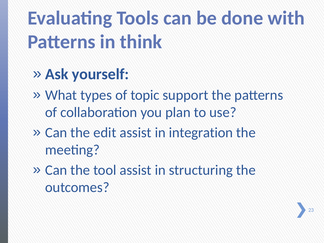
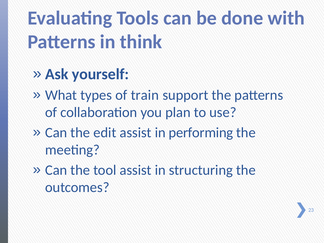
topic: topic -> train
integration: integration -> performing
